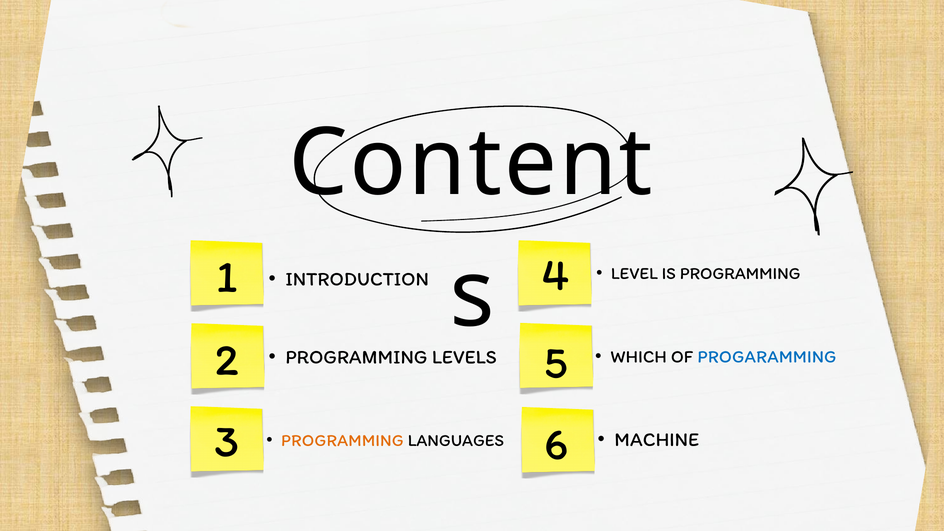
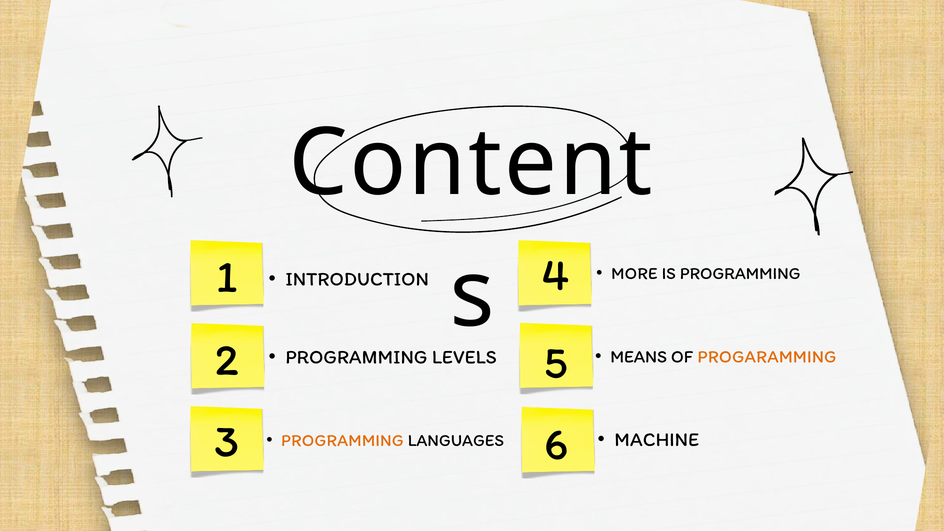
LEVEL: LEVEL -> MORE
WHICH: WHICH -> MEANS
PROGARAMMING colour: blue -> orange
